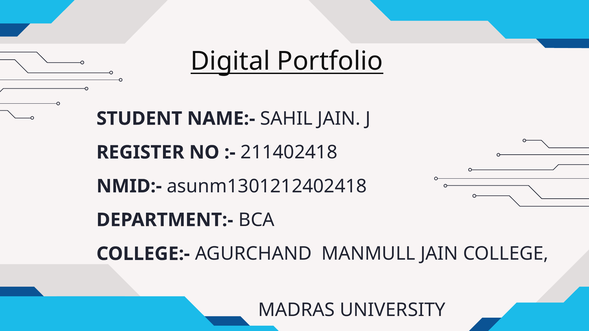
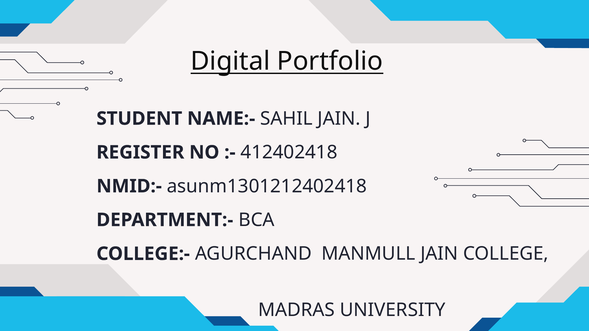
211402418: 211402418 -> 412402418
